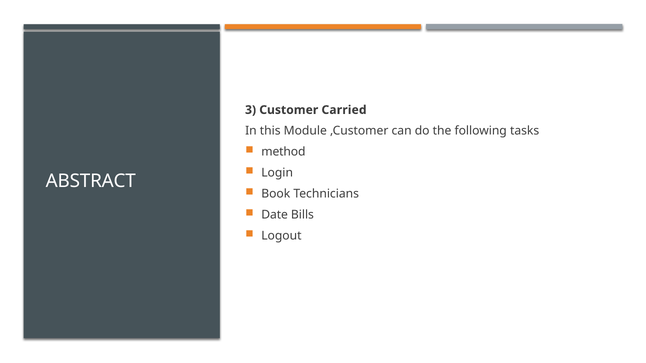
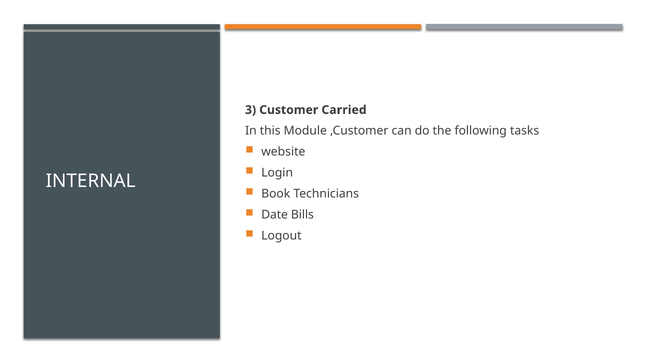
method: method -> website
ABSTRACT: ABSTRACT -> INTERNAL
